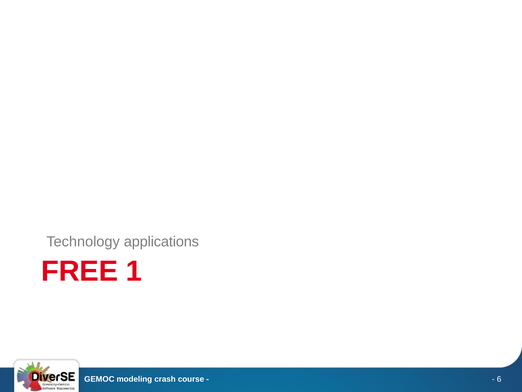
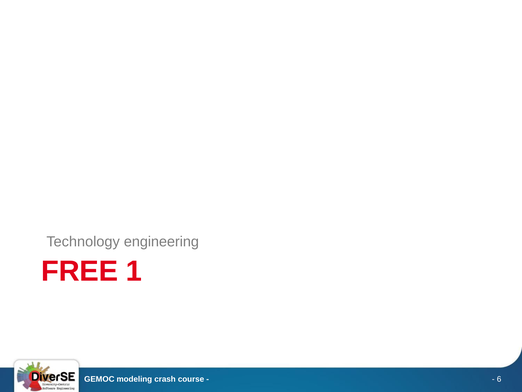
applications: applications -> engineering
